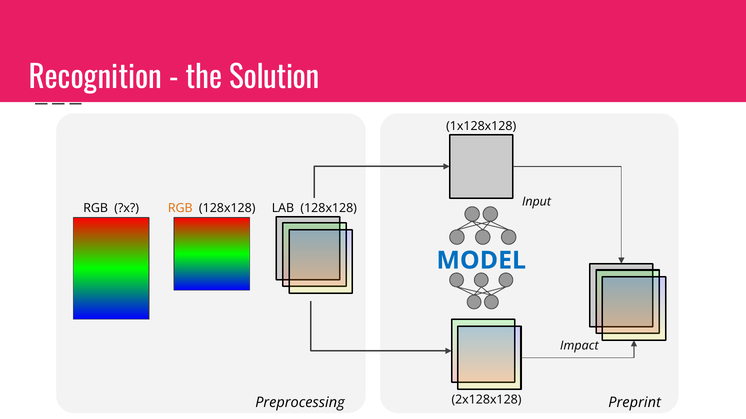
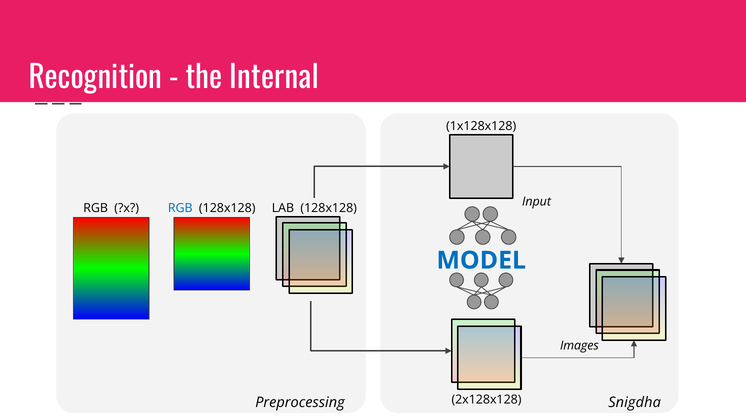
Solution: Solution -> Internal
RGB at (180, 209) colour: orange -> blue
Impact: Impact -> Images
Preprint: Preprint -> Snigdha
